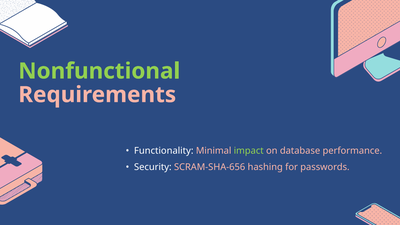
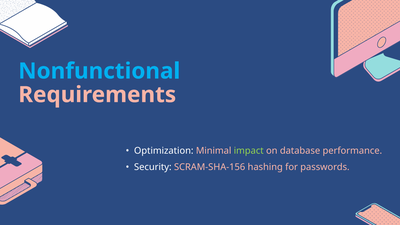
Nonfunctional colour: light green -> light blue
Functionality: Functionality -> Optimization
SCRAM-SHA-656: SCRAM-SHA-656 -> SCRAM-SHA-156
